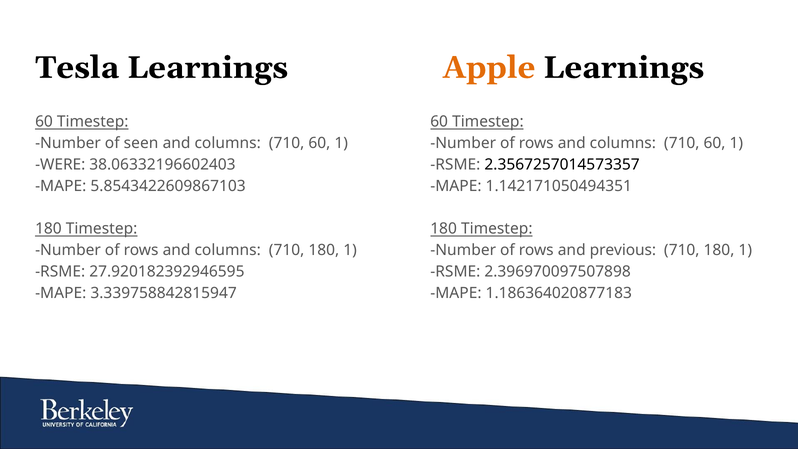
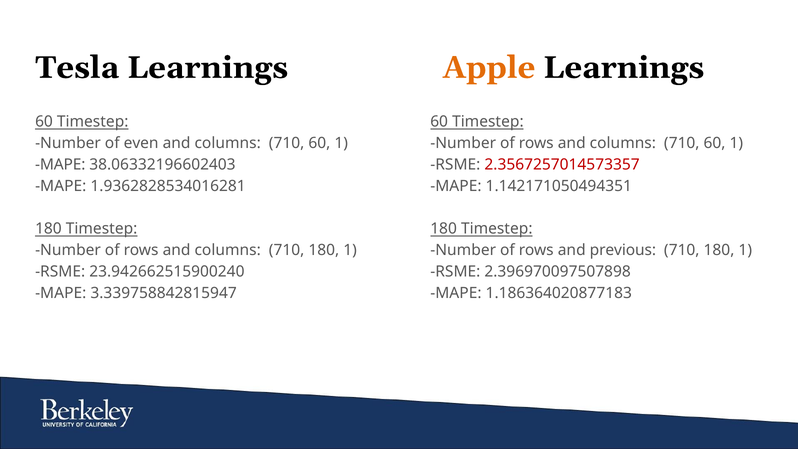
seen: seen -> even
WERE at (60, 165): WERE -> MAPE
2.3567257014573357 colour: black -> red
5.8543422609867103: 5.8543422609867103 -> 1.9362828534016281
27.920182392946595: 27.920182392946595 -> 23.942662515900240
